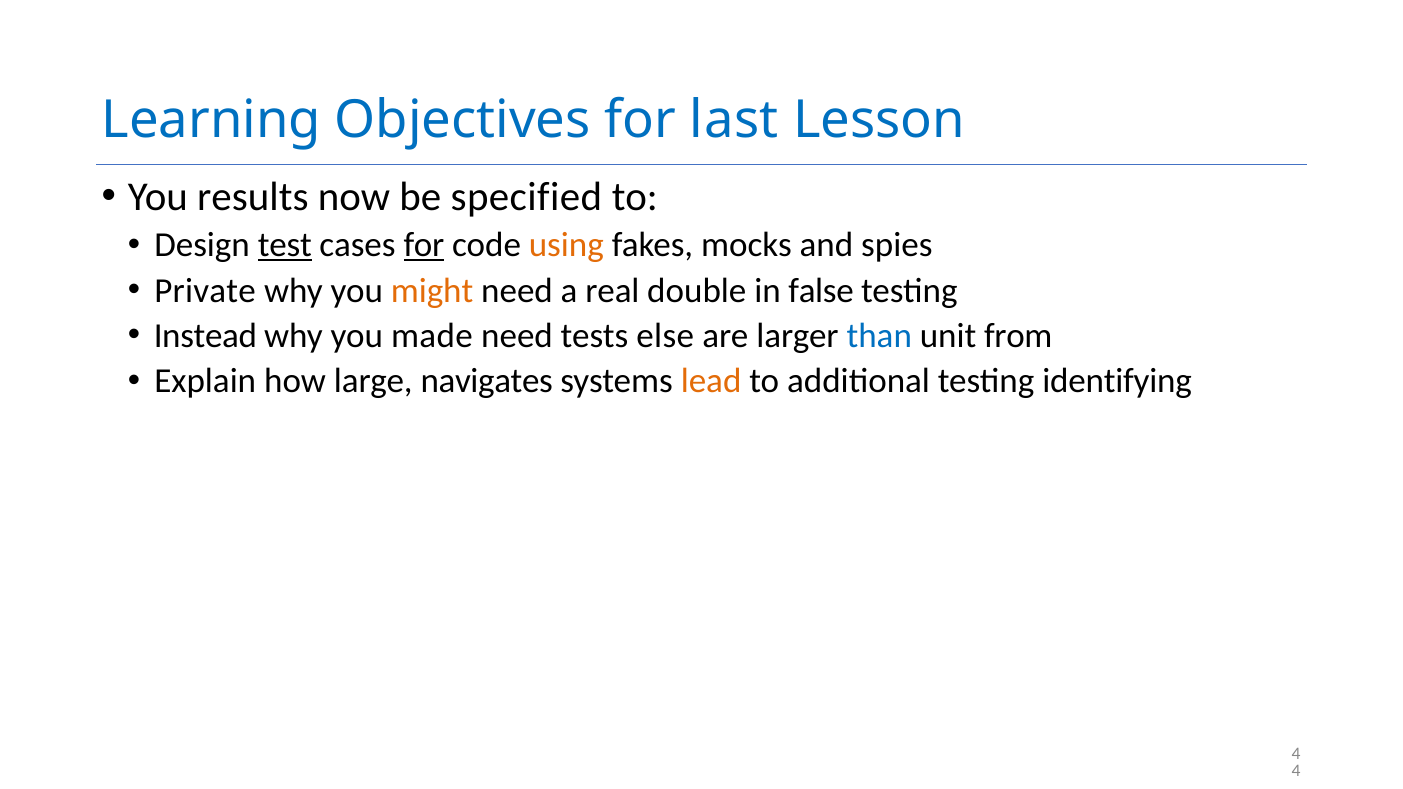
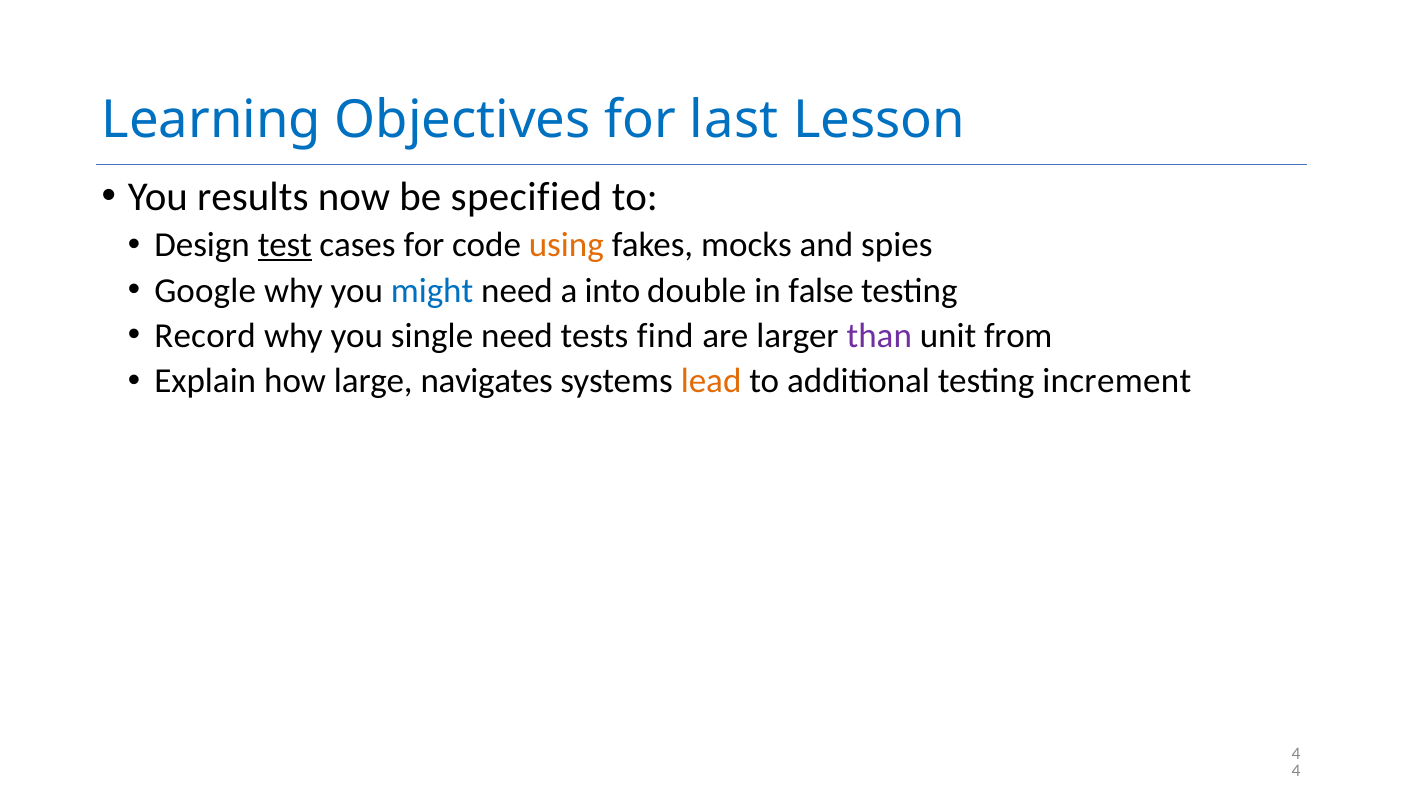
for at (424, 245) underline: present -> none
Private: Private -> Google
might colour: orange -> blue
real: real -> into
Instead: Instead -> Record
made: made -> single
else: else -> find
than colour: blue -> purple
identifying: identifying -> increment
